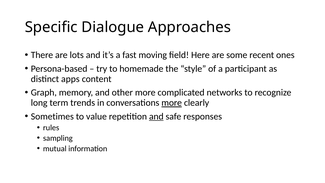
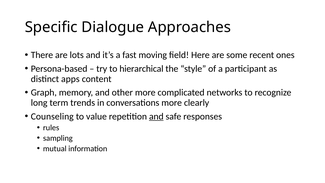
homemade: homemade -> hierarchical
more at (172, 103) underline: present -> none
Sometimes: Sometimes -> Counseling
